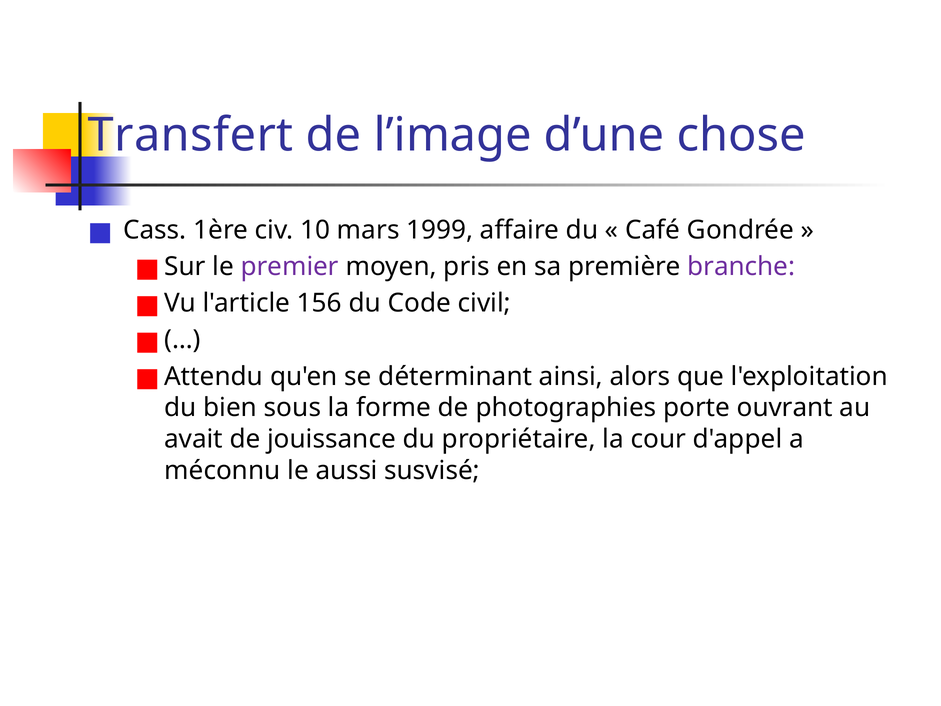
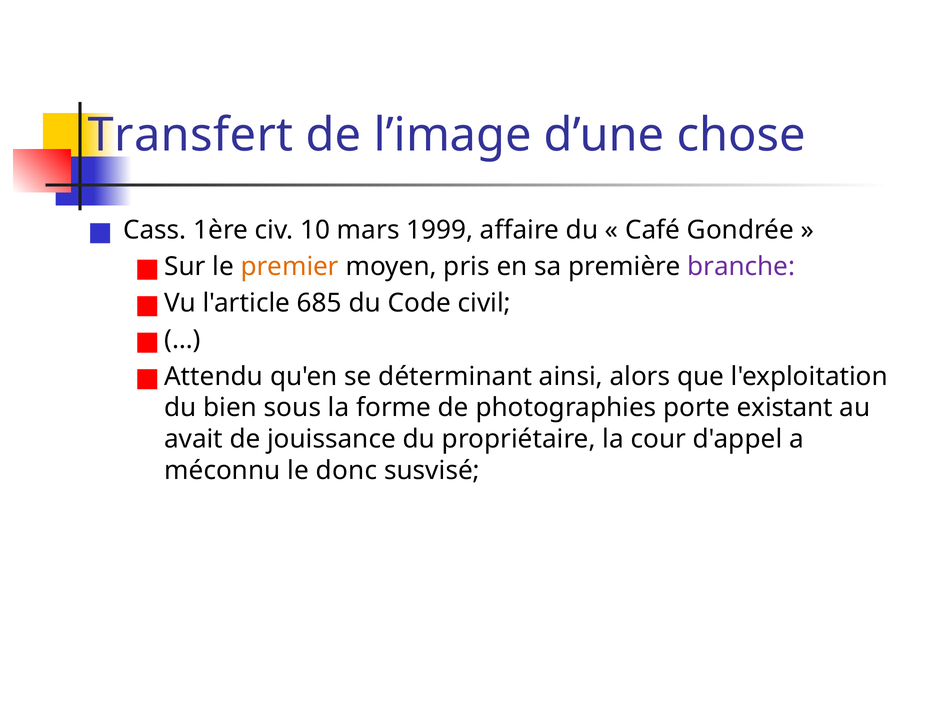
premier colour: purple -> orange
156: 156 -> 685
ouvrant: ouvrant -> existant
aussi: aussi -> donc
